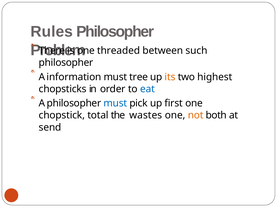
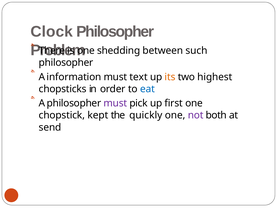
Rules: Rules -> Clock
threaded: threaded -> shedding
tree: tree -> text
must at (115, 103) colour: blue -> purple
total: total -> kept
wastes: wastes -> quickly
not colour: orange -> purple
